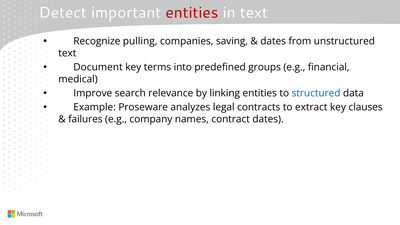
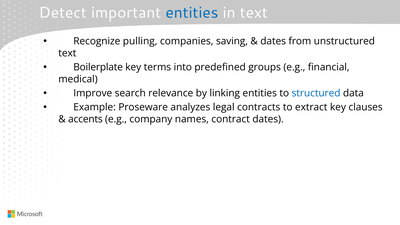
entities at (192, 13) colour: red -> blue
Document: Document -> Boilerplate
failures: failures -> accents
